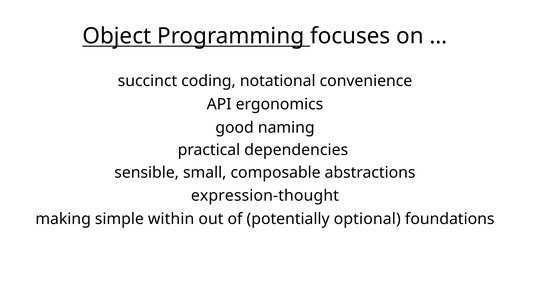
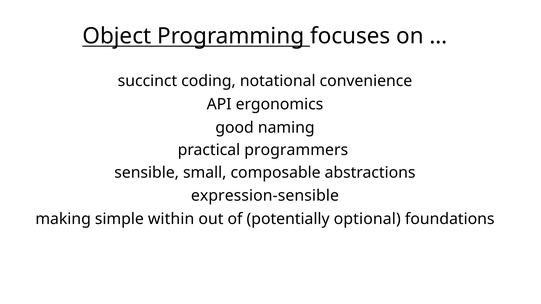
dependencies: dependencies -> programmers
expression-thought: expression-thought -> expression-sensible
